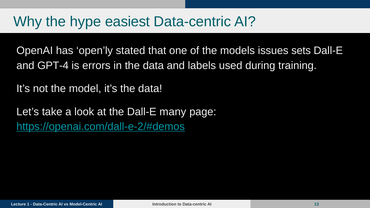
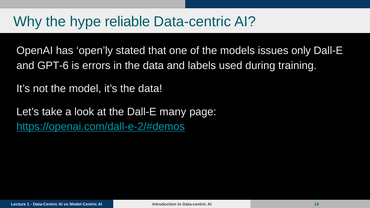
easiest: easiest -> reliable
sets: sets -> only
GPT-4: GPT-4 -> GPT-6
